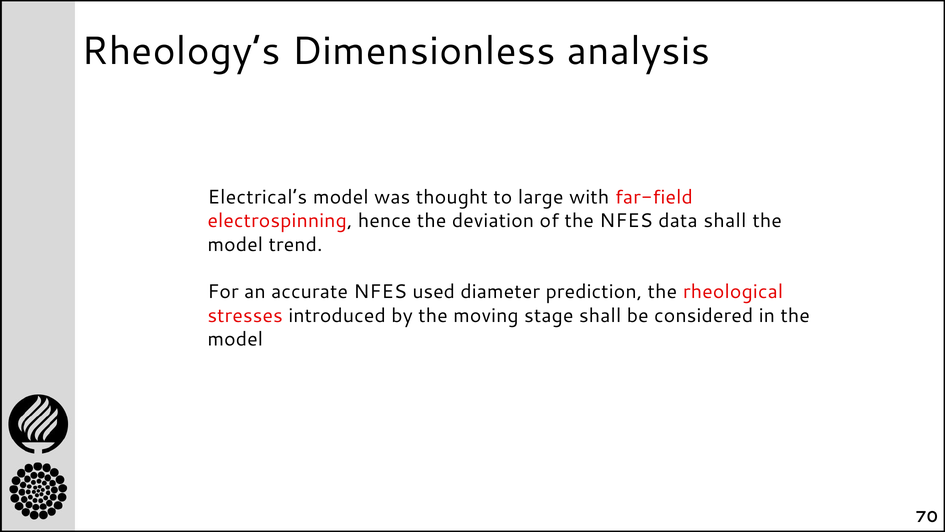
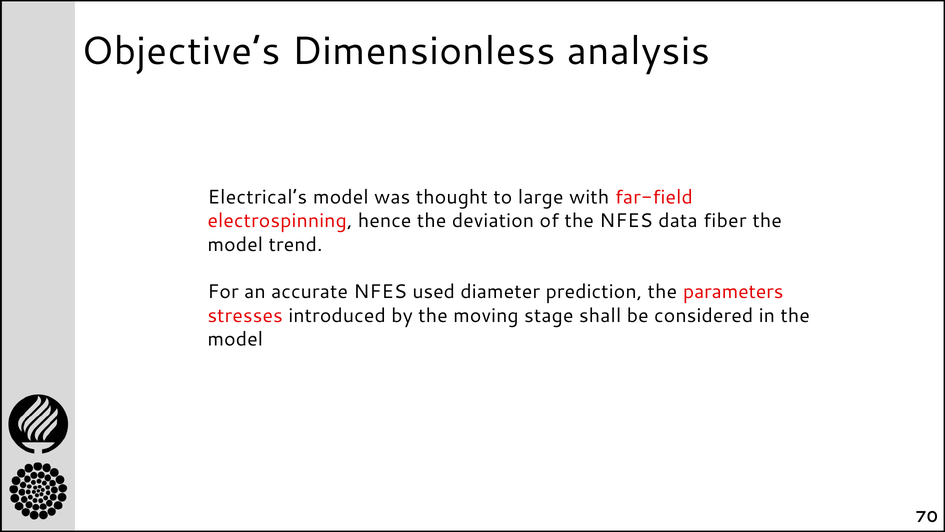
Rheology’s: Rheology’s -> Objective’s
data shall: shall -> fiber
rheological: rheological -> parameters
